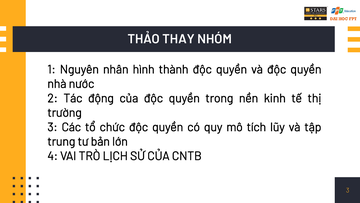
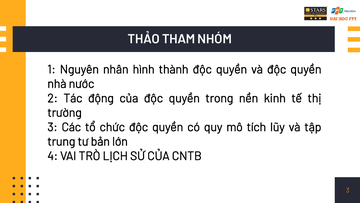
THAY: THAY -> THAM
